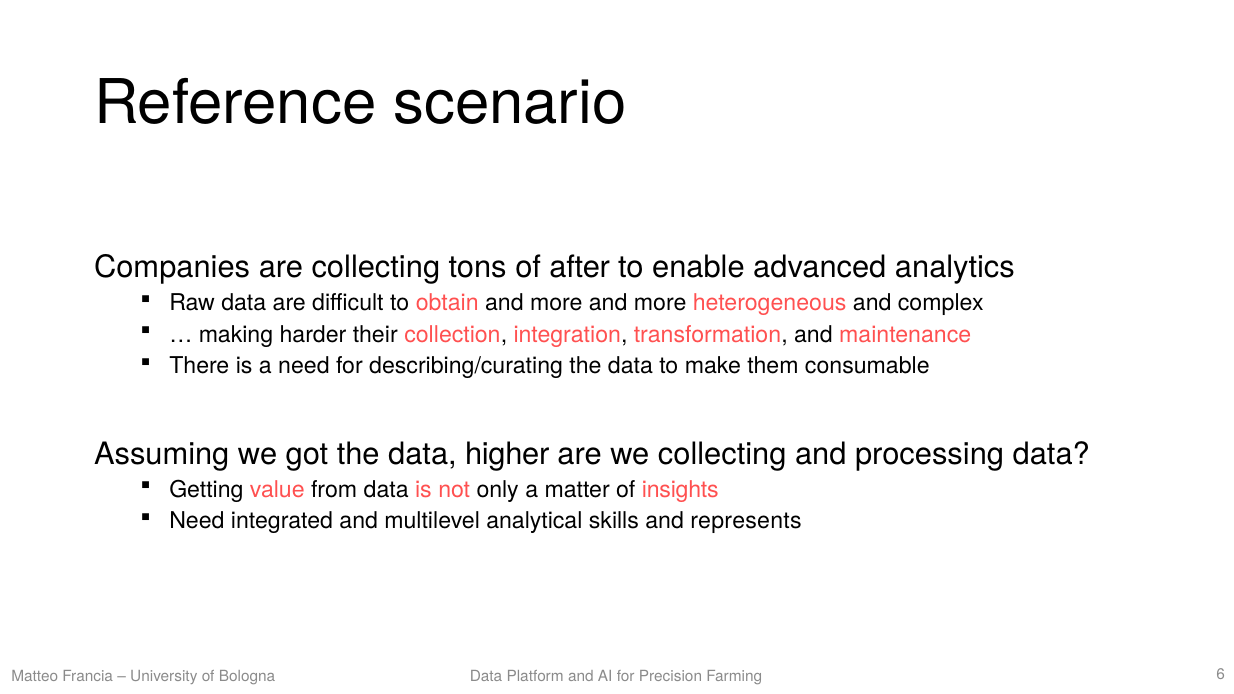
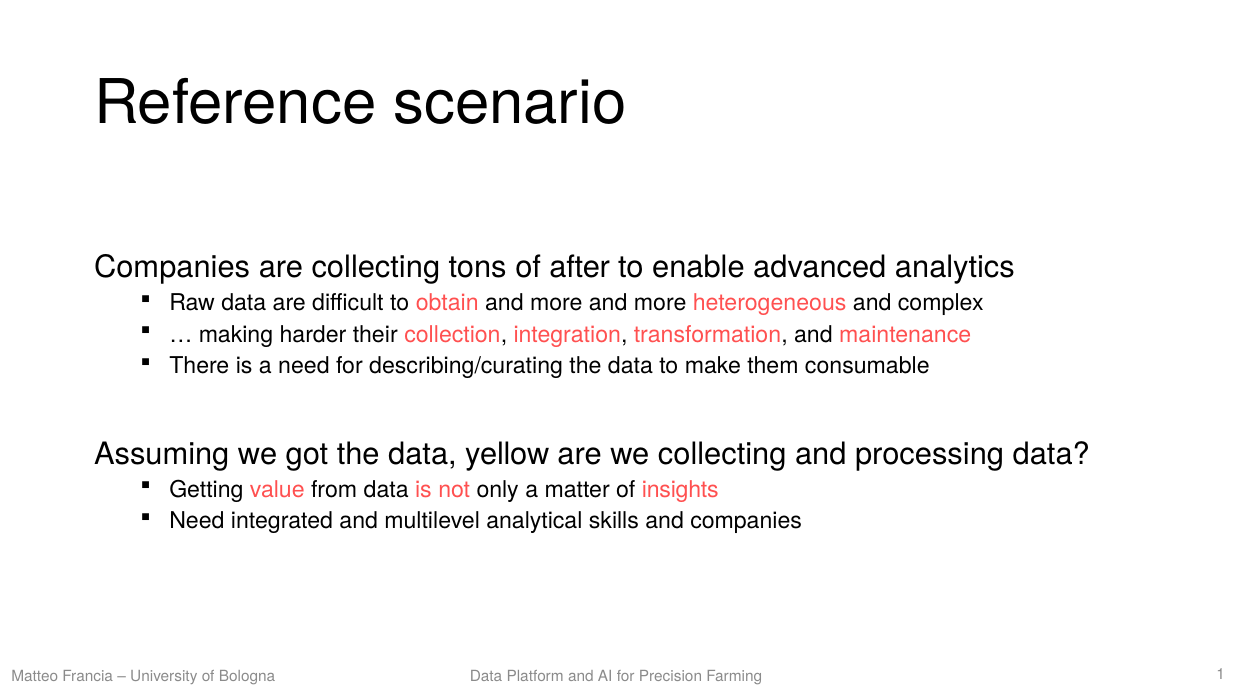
higher: higher -> yellow
and represents: represents -> companies
6: 6 -> 1
